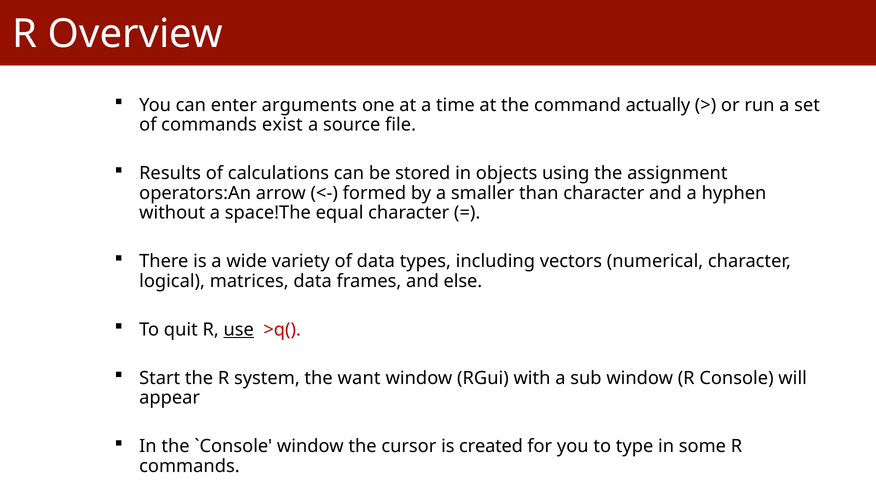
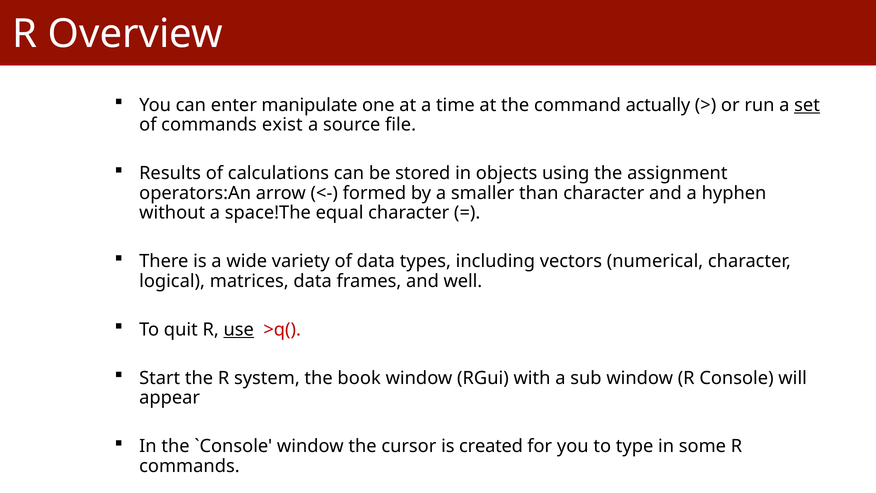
arguments: arguments -> manipulate
set underline: none -> present
else: else -> well
want: want -> book
